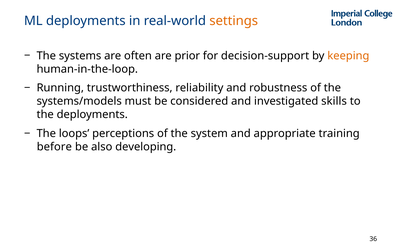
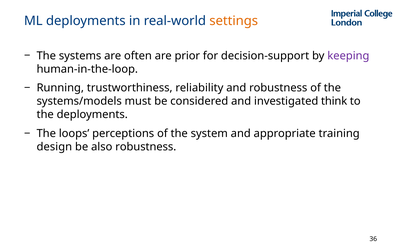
keeping colour: orange -> purple
skills: skills -> think
before: before -> design
also developing: developing -> robustness
